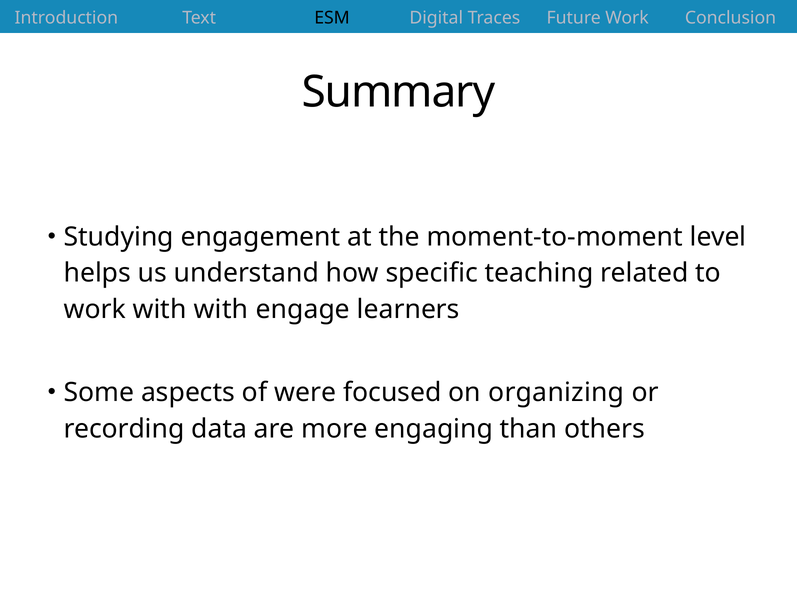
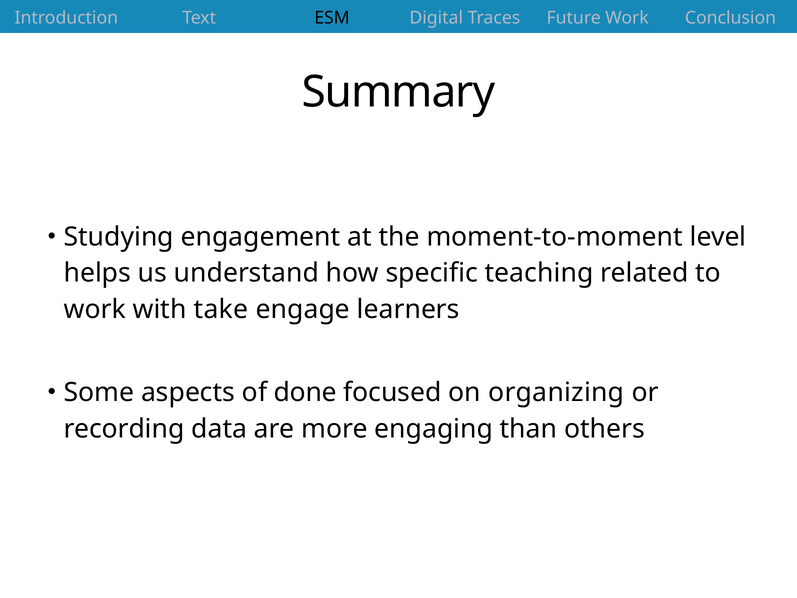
with with: with -> take
were: were -> done
